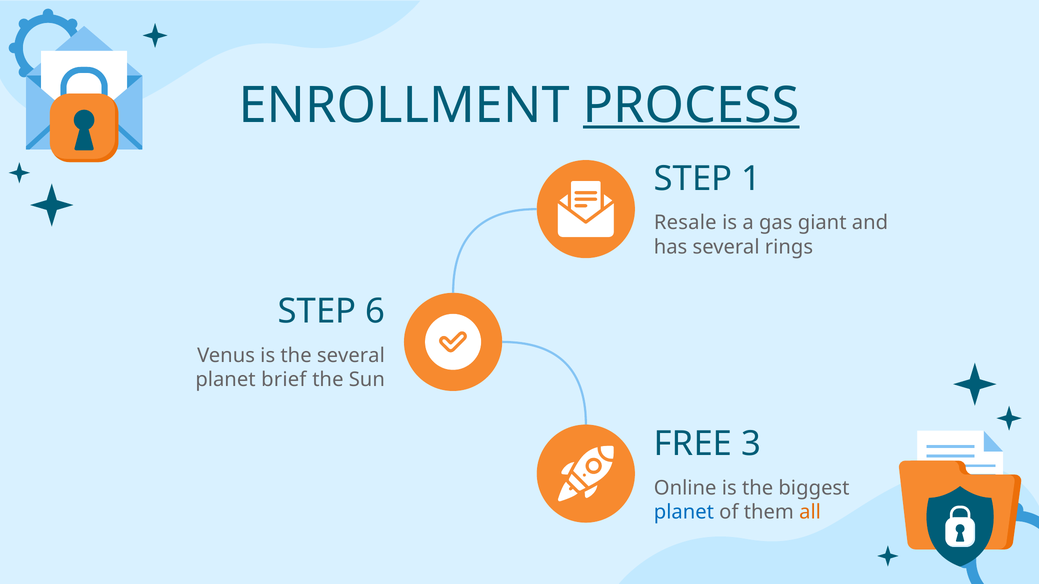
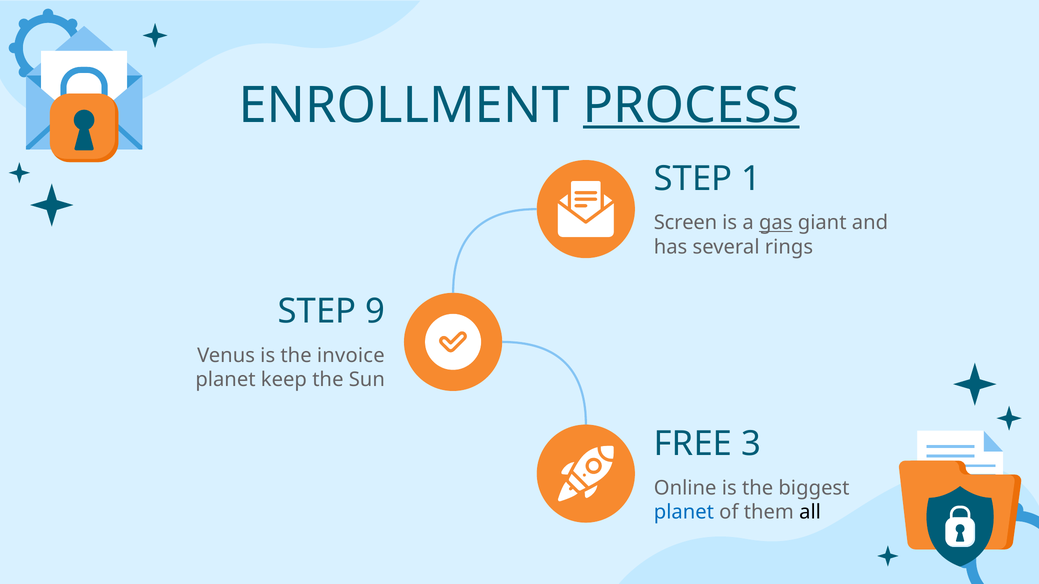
Resale: Resale -> Screen
gas underline: none -> present
6: 6 -> 9
the several: several -> invoice
brief: brief -> keep
all colour: orange -> black
